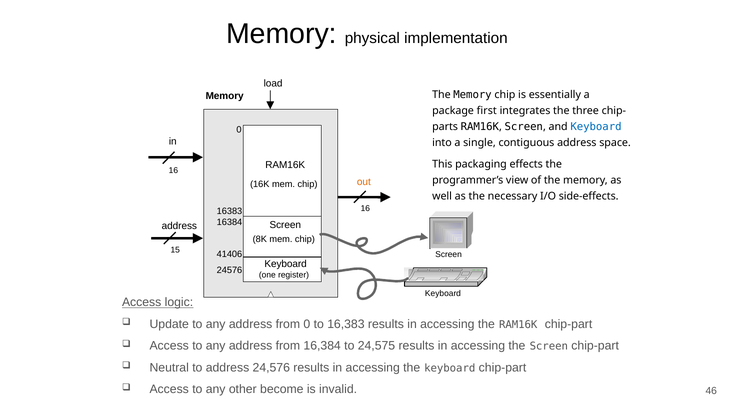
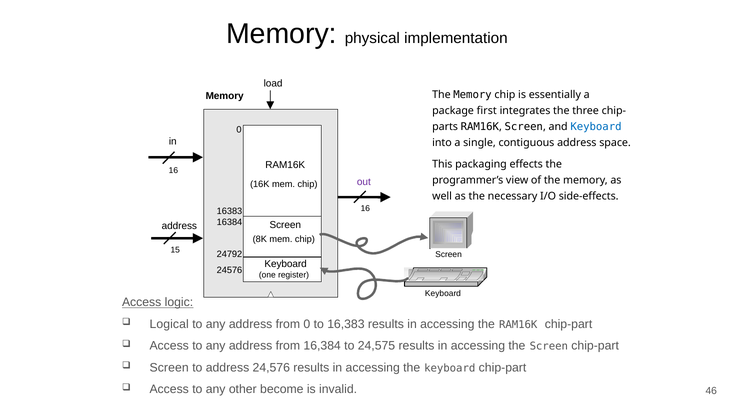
out colour: orange -> purple
41406: 41406 -> 24792
Update: Update -> Logical
Neutral at (169, 367): Neutral -> Screen
